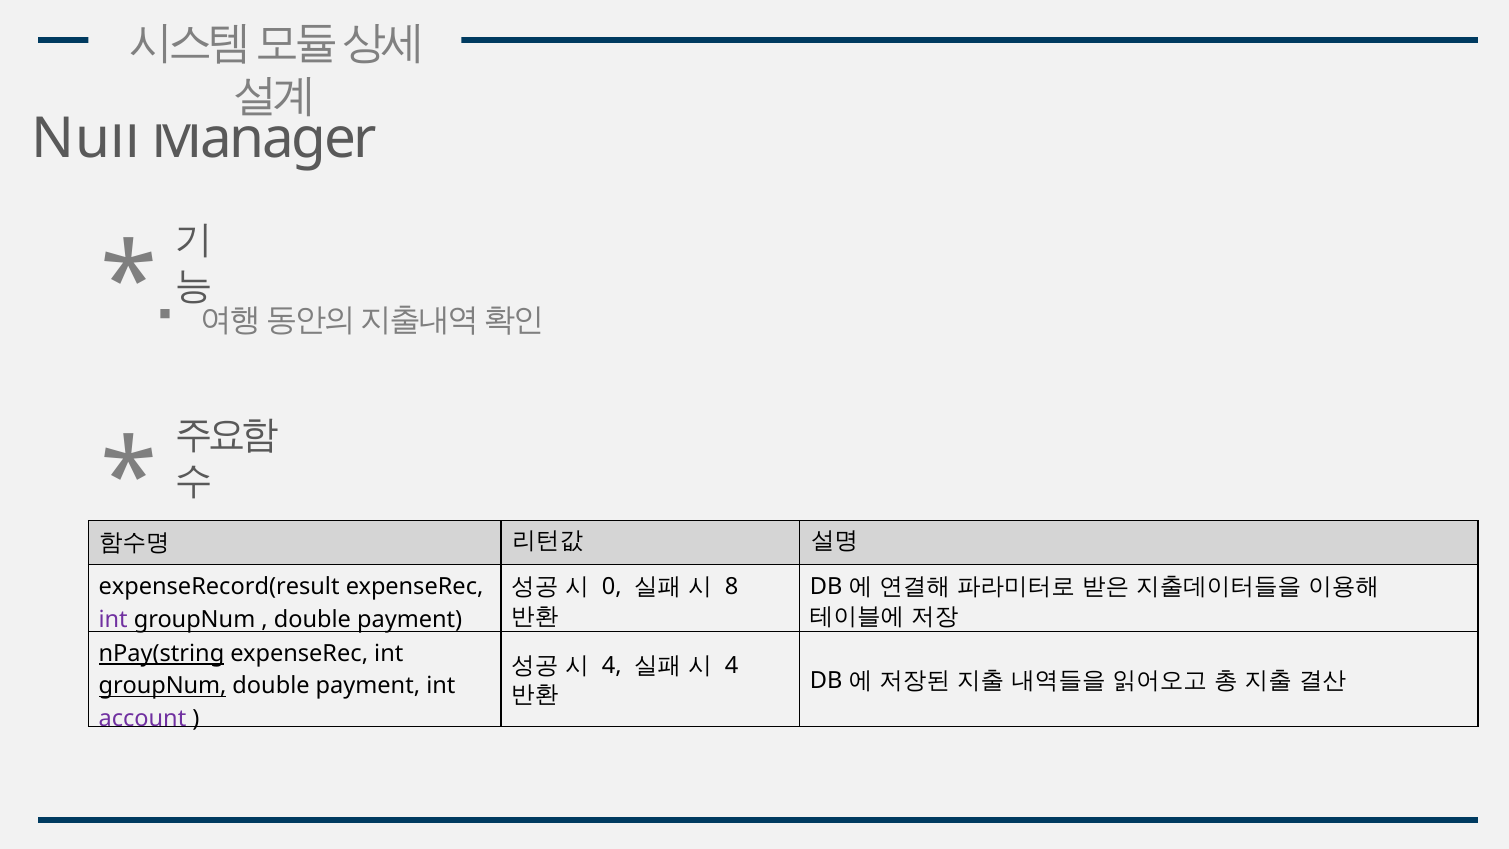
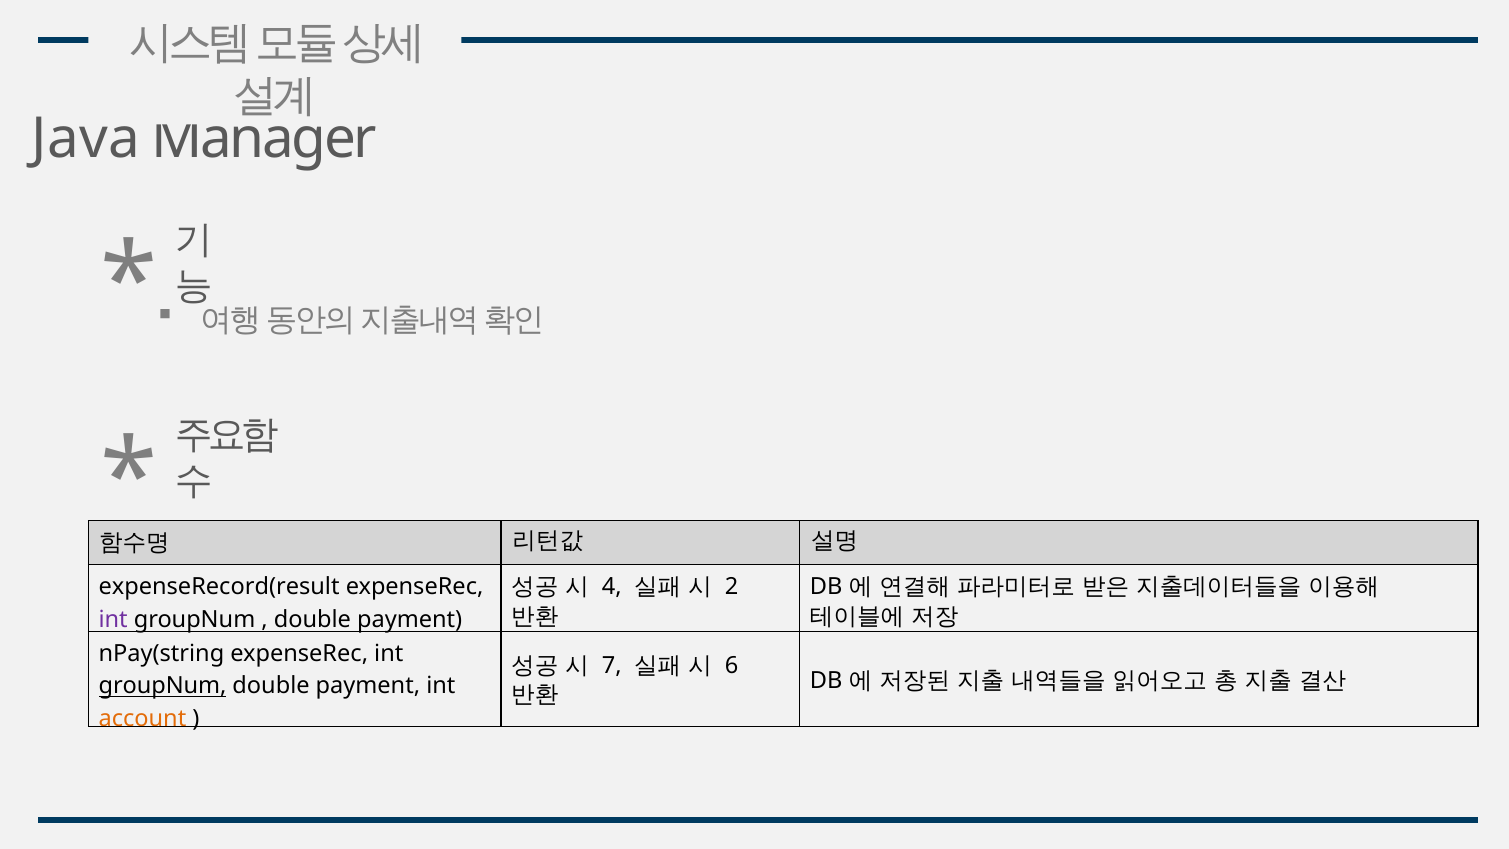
Null: Null -> Java
0: 0 -> 4
8: 8 -> 2
nPay(string underline: present -> none
4 at (612, 665): 4 -> 7
4 at (731, 665): 4 -> 6
account colour: purple -> orange
